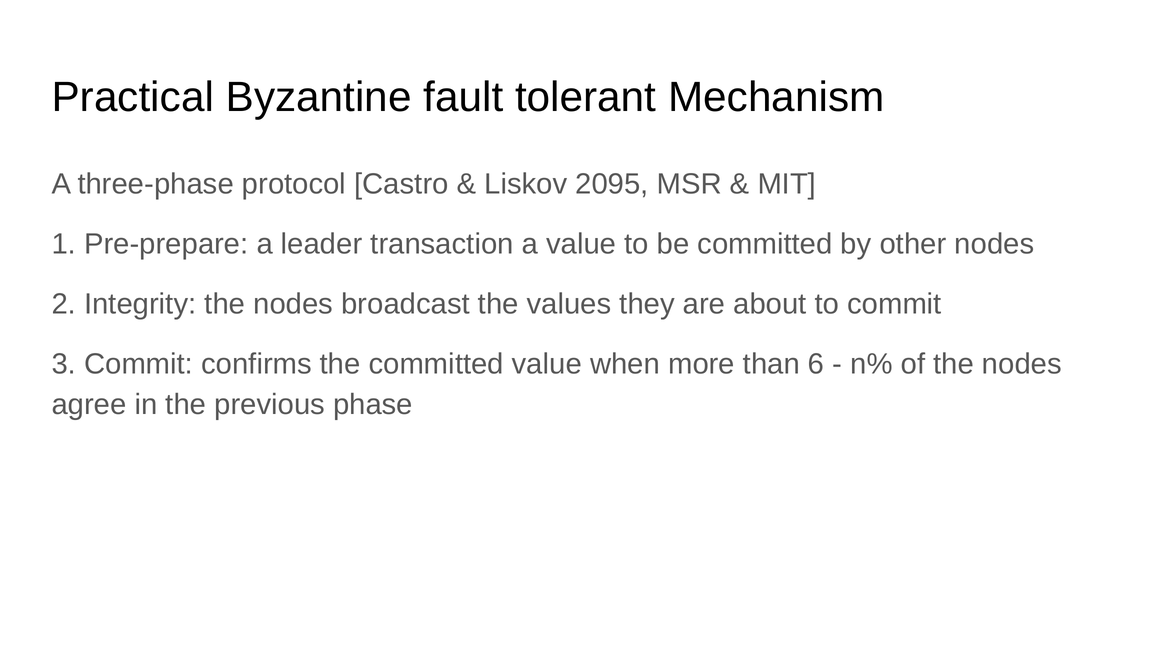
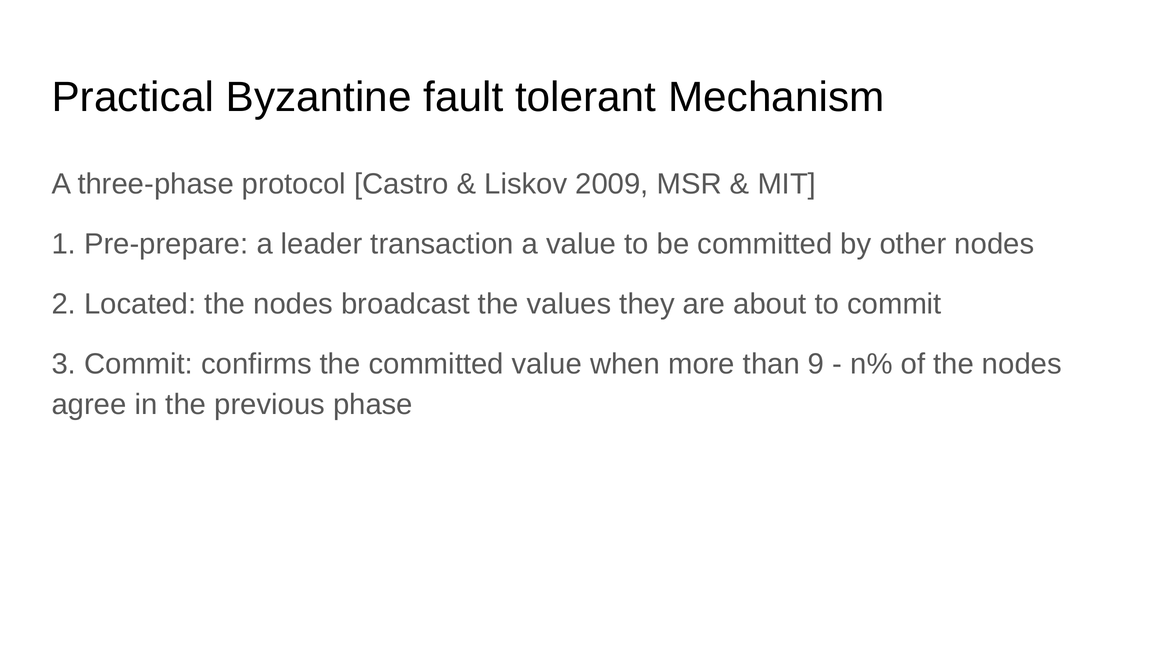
2095: 2095 -> 2009
Integrity: Integrity -> Located
6: 6 -> 9
